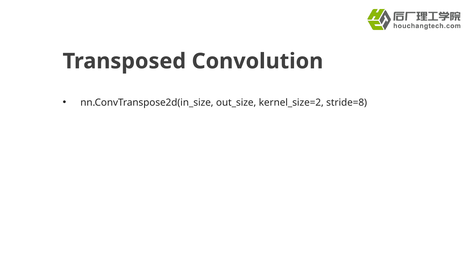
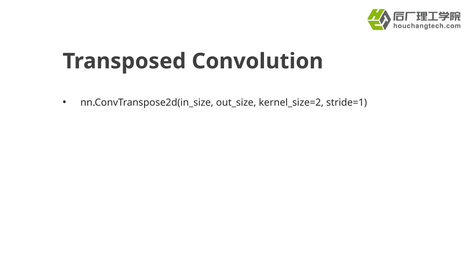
stride=8: stride=8 -> stride=1
